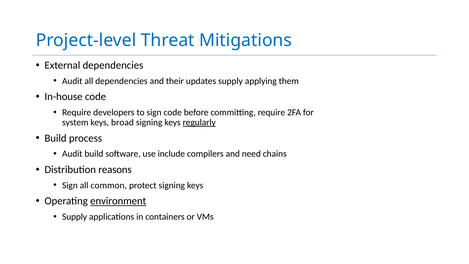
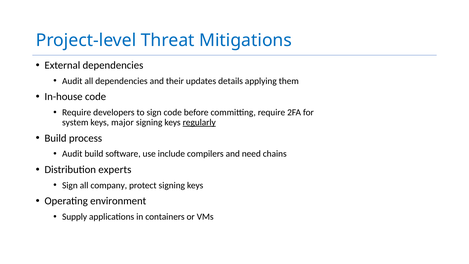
updates supply: supply -> details
broad: broad -> major
reasons: reasons -> experts
common: common -> company
environment underline: present -> none
